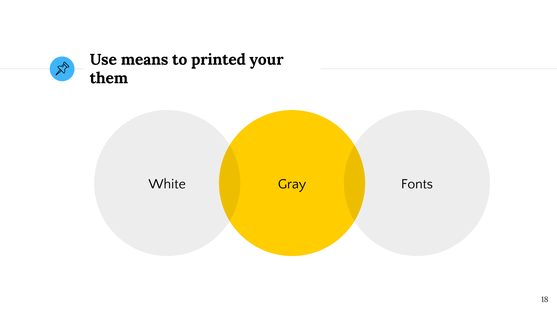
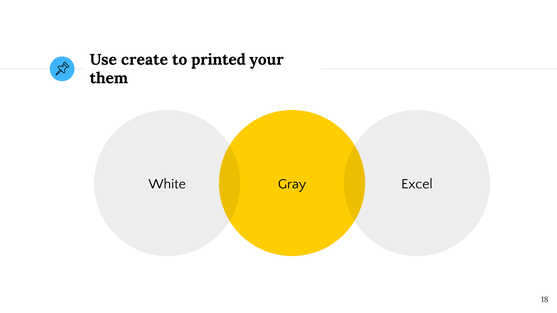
means: means -> create
Fonts: Fonts -> Excel
